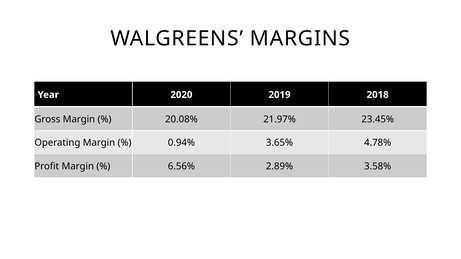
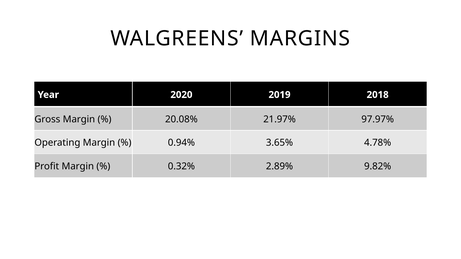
23.45%: 23.45% -> 97.97%
6.56%: 6.56% -> 0.32%
3.58%: 3.58% -> 9.82%
